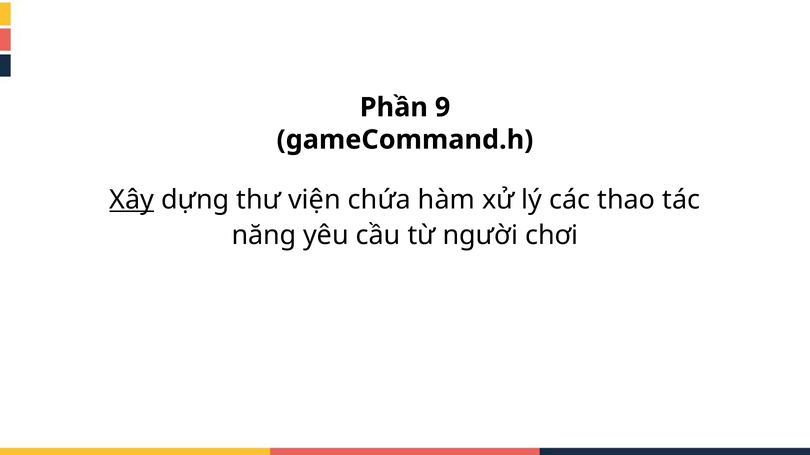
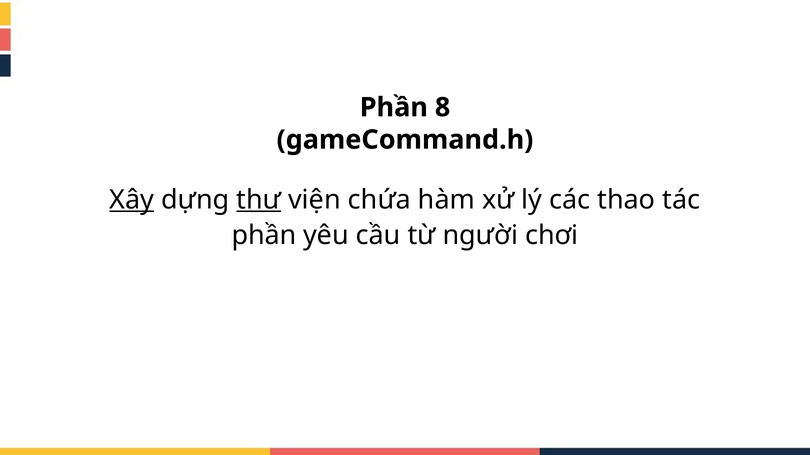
9: 9 -> 8
thư underline: none -> present
năng at (264, 236): năng -> phần
